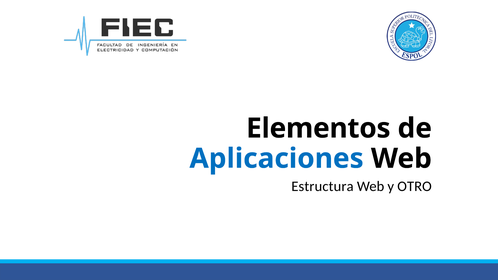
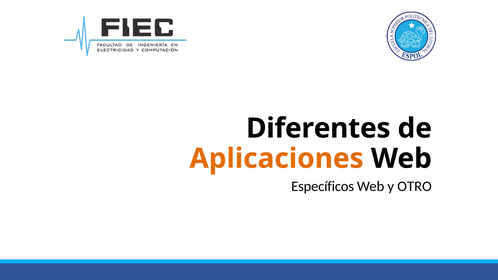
Elementos: Elementos -> Diferentes
Aplicaciones colour: blue -> orange
Estructura: Estructura -> Específicos
